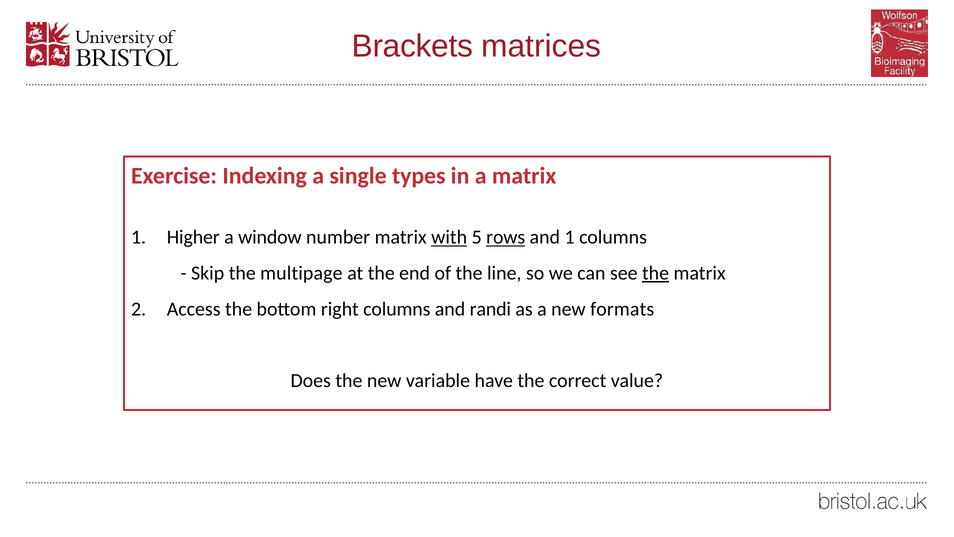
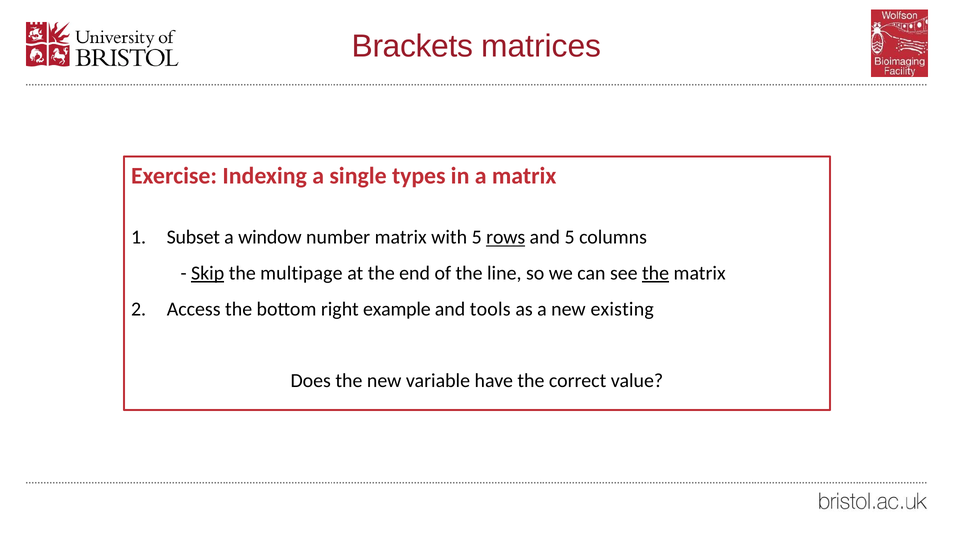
Higher: Higher -> Subset
with underline: present -> none
and 1: 1 -> 5
Skip underline: none -> present
right columns: columns -> example
randi: randi -> tools
formats: formats -> existing
